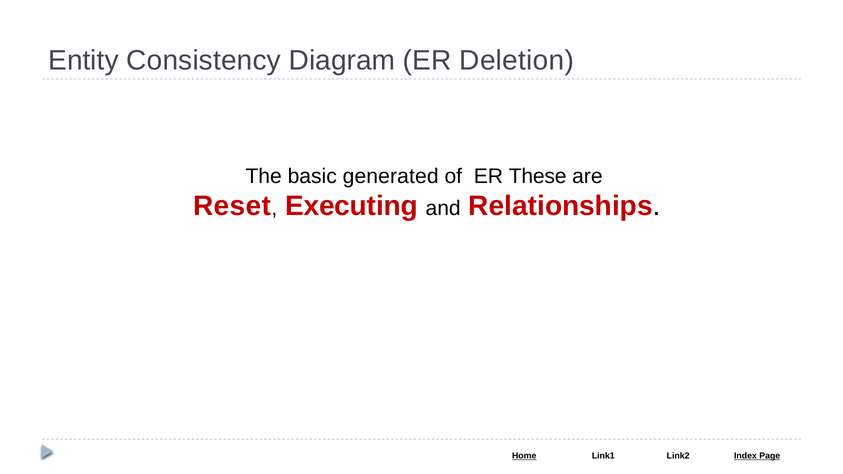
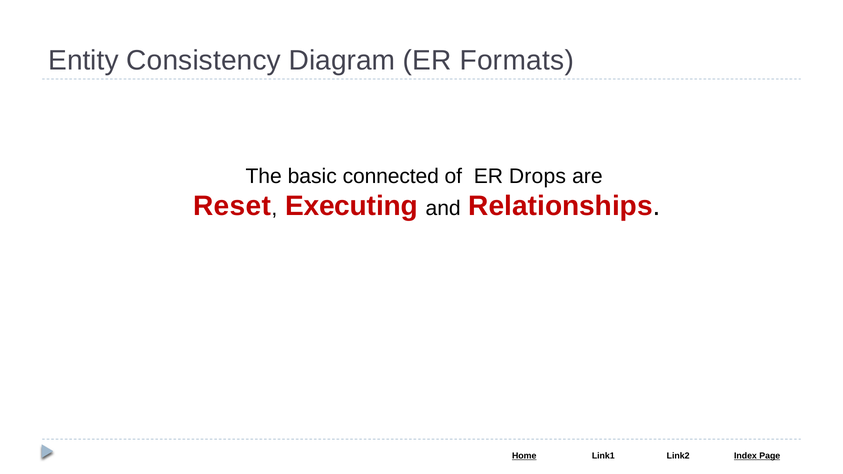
Deletion: Deletion -> Formats
generated: generated -> connected
These: These -> Drops
